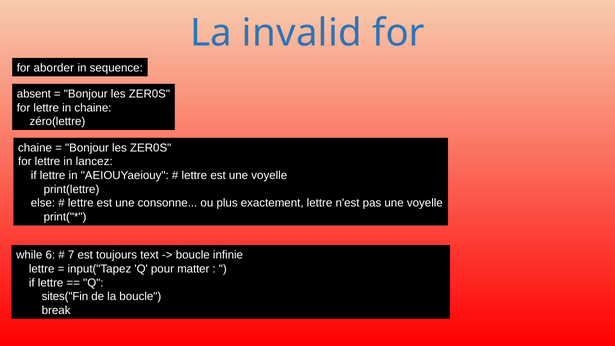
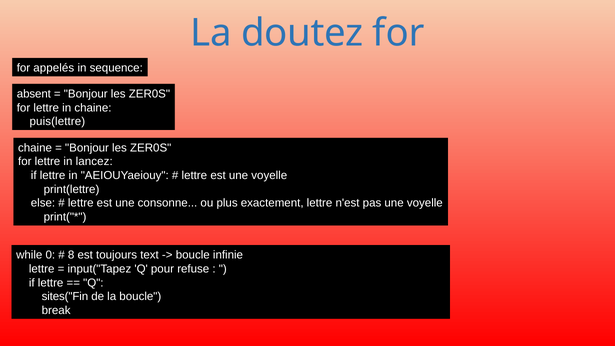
invalid: invalid -> doutez
aborder: aborder -> appelés
zéro(lettre: zéro(lettre -> puis(lettre
6: 6 -> 0
7: 7 -> 8
matter: matter -> refuse
